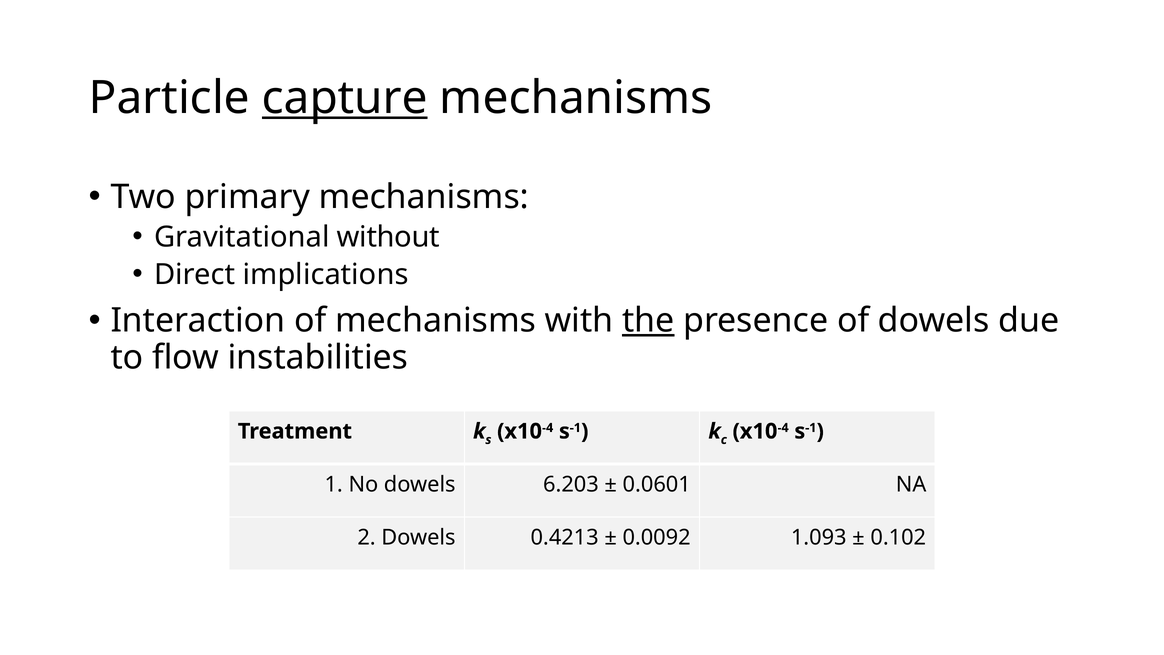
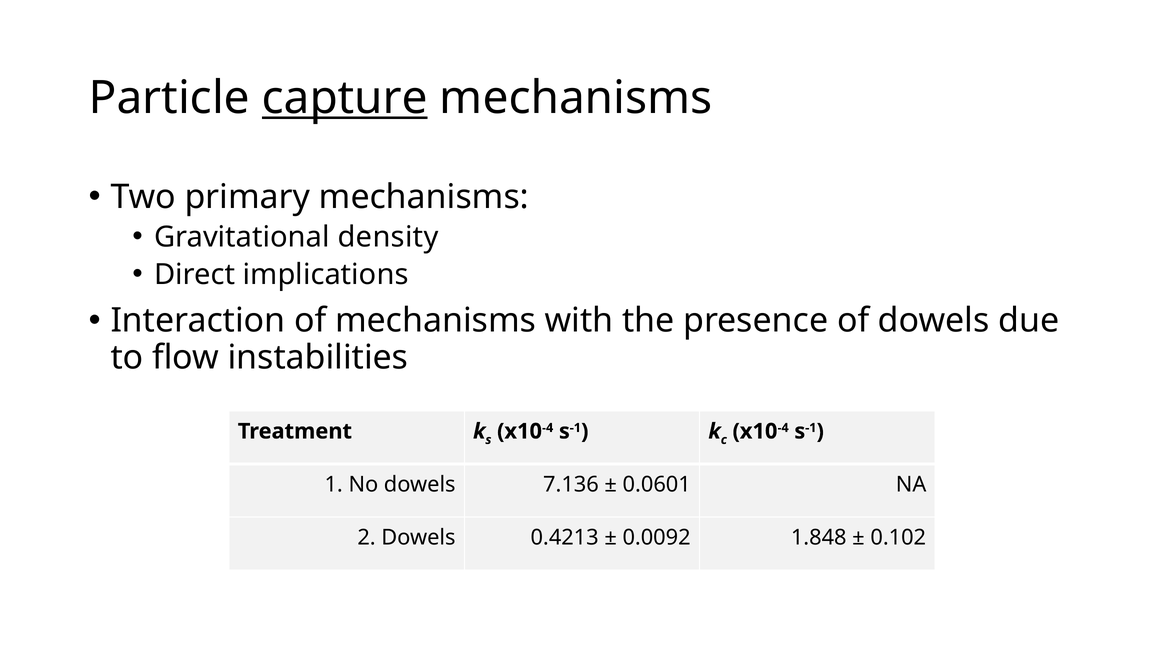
without: without -> density
the underline: present -> none
6.203: 6.203 -> 7.136
1.093: 1.093 -> 1.848
